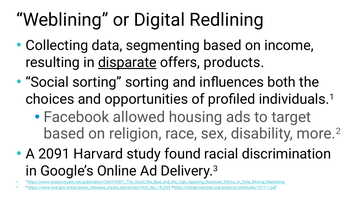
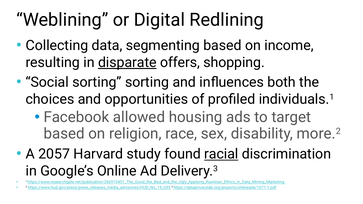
products: products -> shopping
2091: 2091 -> 2057
racial underline: none -> present
